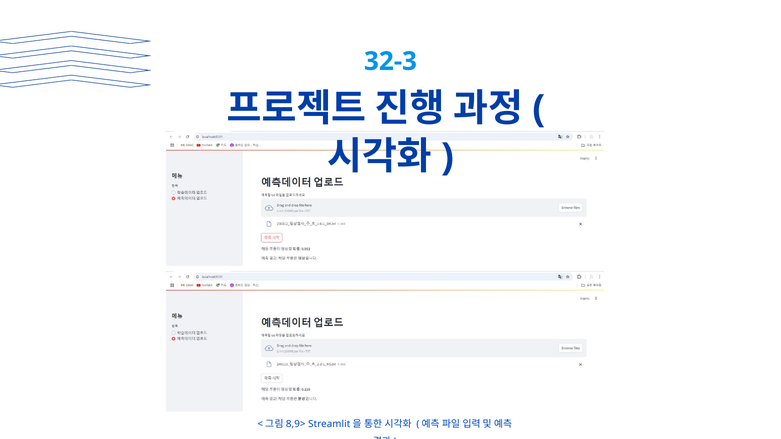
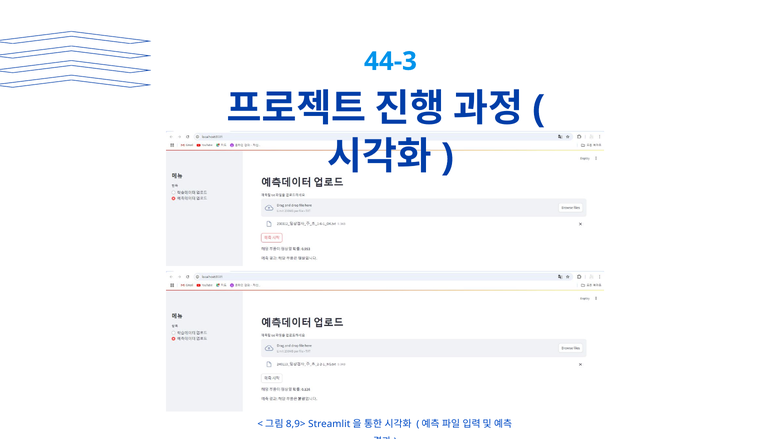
32-3: 32-3 -> 44-3
